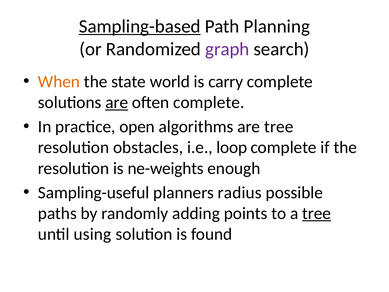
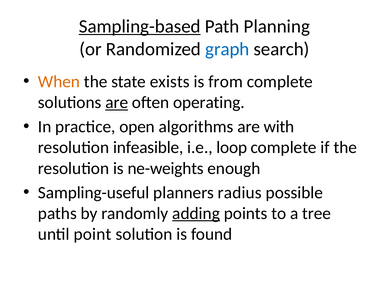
graph colour: purple -> blue
world: world -> exists
carry: carry -> from
often complete: complete -> operating
are tree: tree -> with
obstacles: obstacles -> infeasible
adding underline: none -> present
tree at (317, 213) underline: present -> none
using: using -> point
